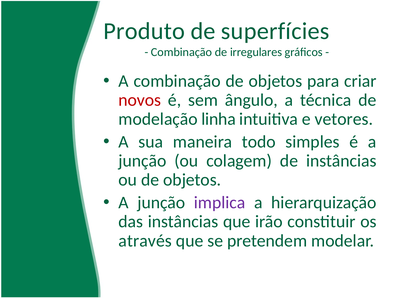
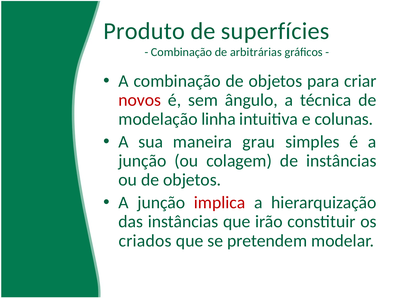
irregulares: irregulares -> arbitrárias
vetores: vetores -> colunas
todo: todo -> grau
implica colour: purple -> red
através: através -> criados
